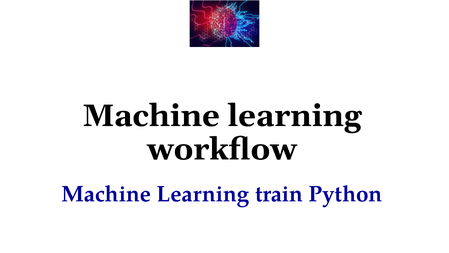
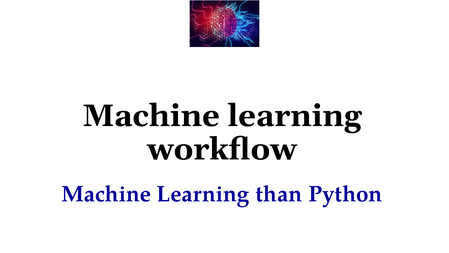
train: train -> than
